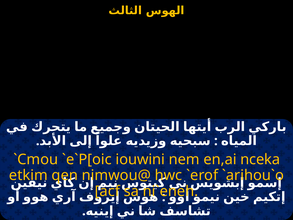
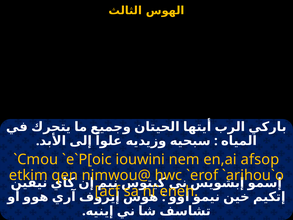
nceka: nceka -> afsop
